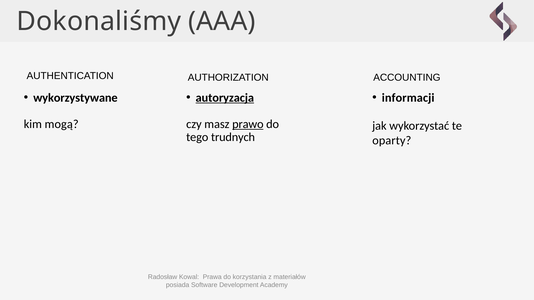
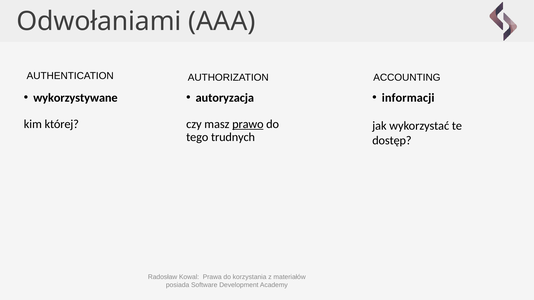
Dokonaliśmy: Dokonaliśmy -> Odwołaniami
autoryzacja underline: present -> none
mogą: mogą -> której
oparty: oparty -> dostęp
